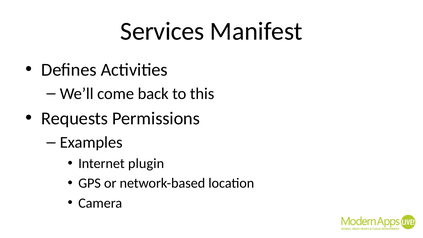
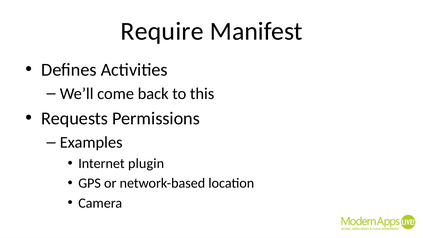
Services: Services -> Require
